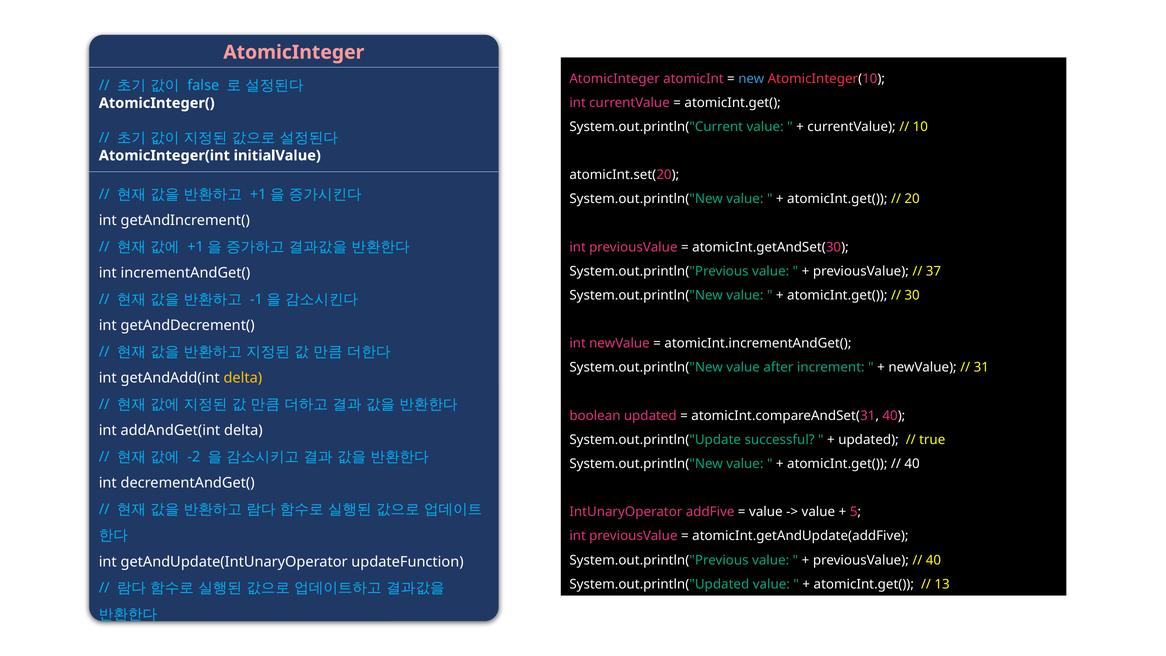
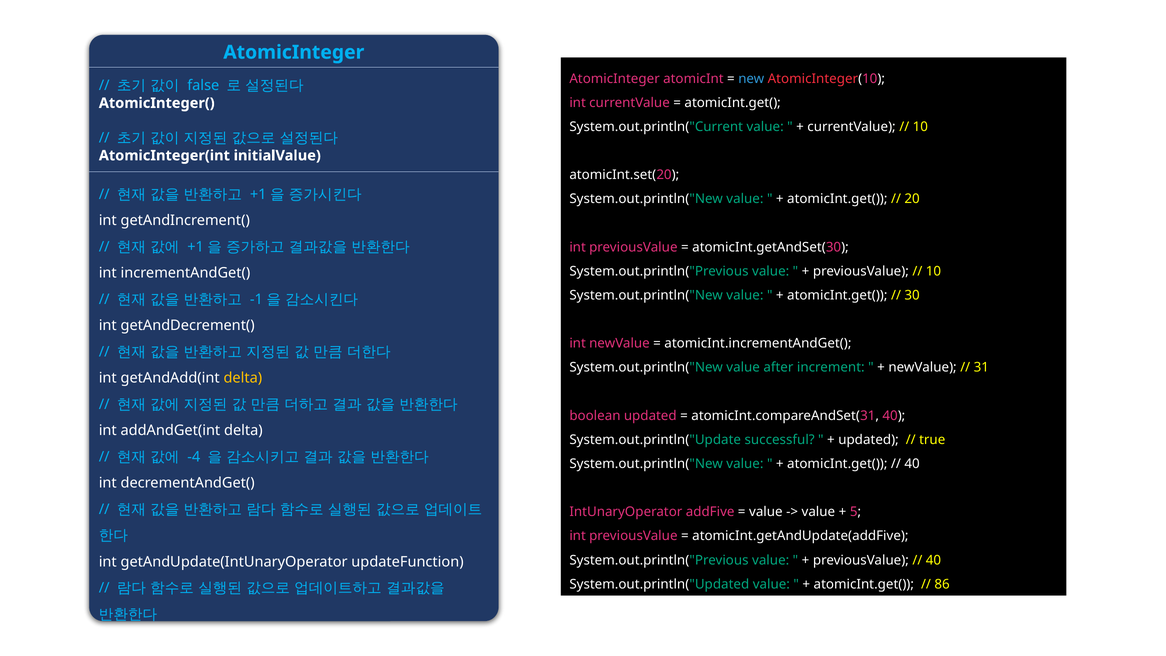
AtomicInteger at (294, 52) colour: pink -> light blue
37 at (933, 271): 37 -> 10
-2: -2 -> -4
13: 13 -> 86
